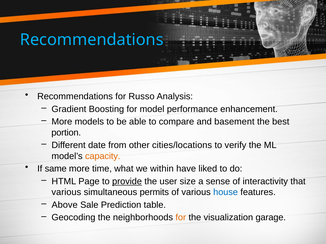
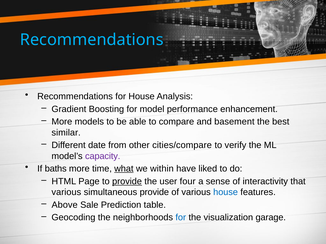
for Russo: Russo -> House
portion: portion -> similar
cities/locations: cities/locations -> cities/compare
capacity colour: orange -> purple
same: same -> baths
what underline: none -> present
size: size -> four
simultaneous permits: permits -> provide
for at (181, 218) colour: orange -> blue
